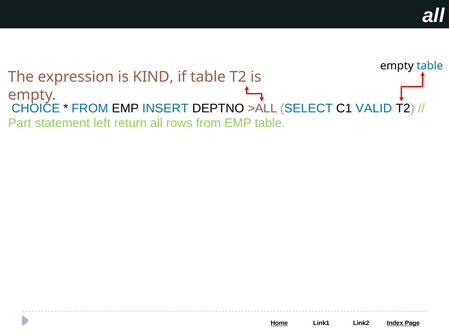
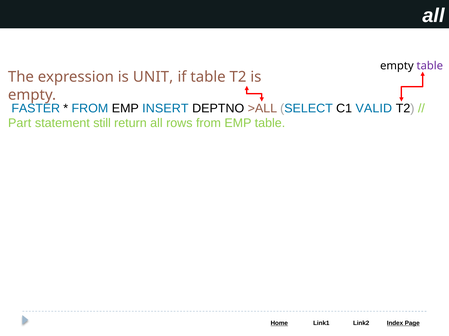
table at (430, 66) colour: blue -> purple
KIND: KIND -> UNIT
CHOICE: CHOICE -> FASTER
left: left -> still
